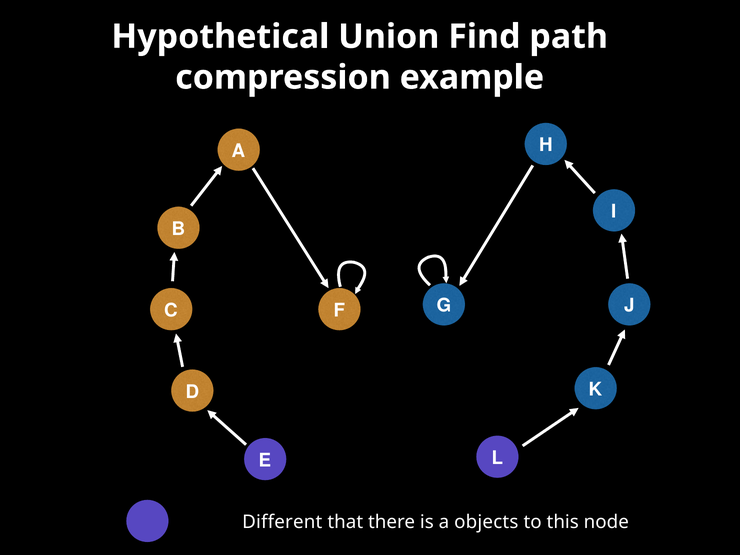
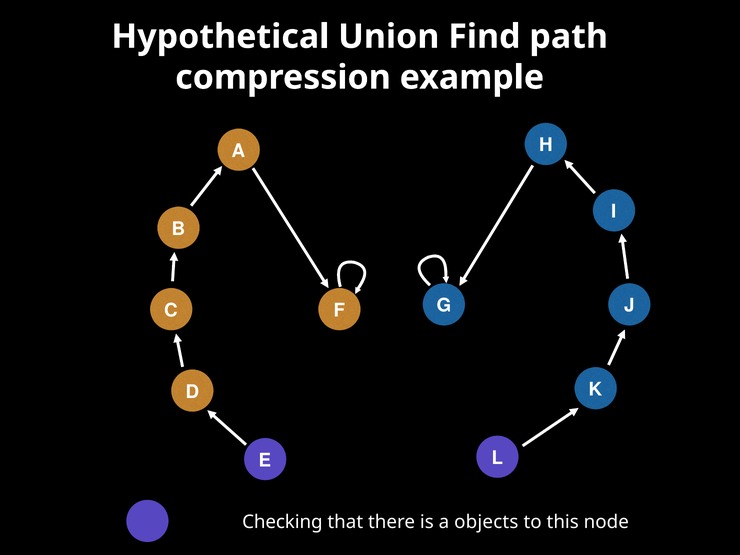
Different: Different -> Checking
